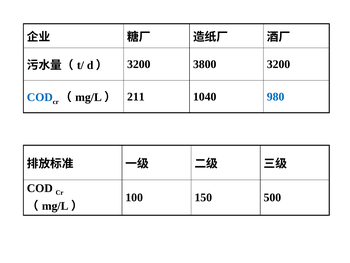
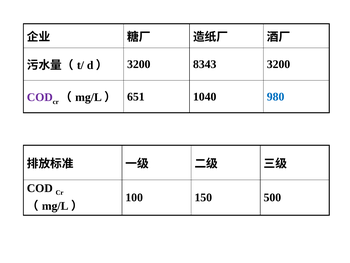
3800: 3800 -> 8343
COD at (40, 97) colour: blue -> purple
211: 211 -> 651
